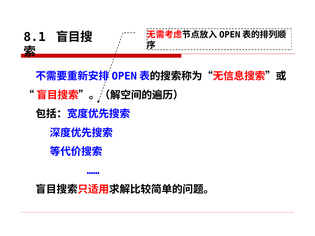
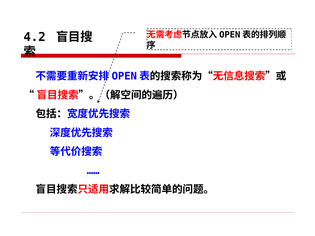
8.1: 8.1 -> 4.2
